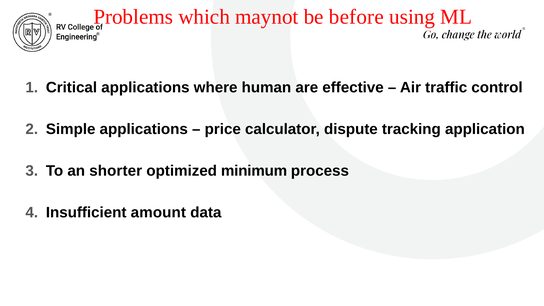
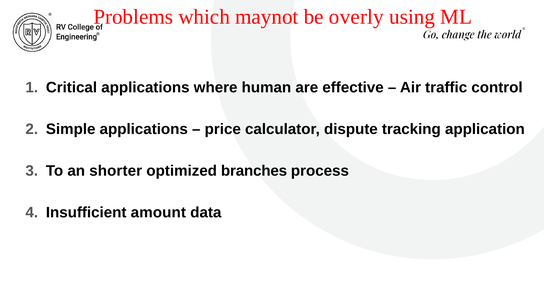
before: before -> overly
minimum: minimum -> branches
